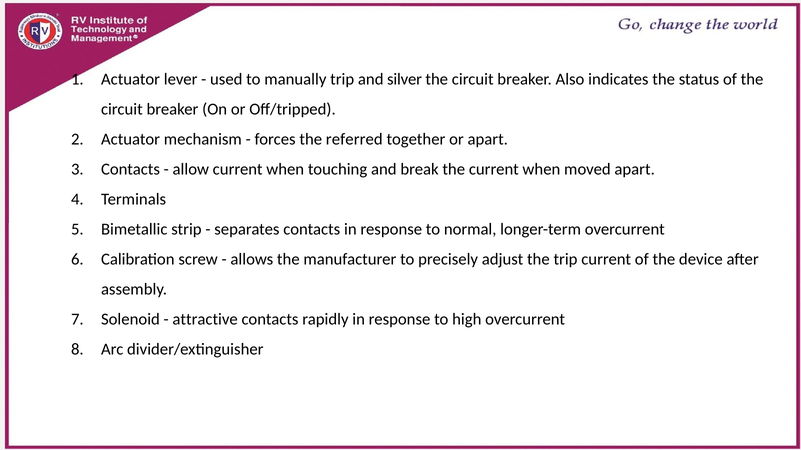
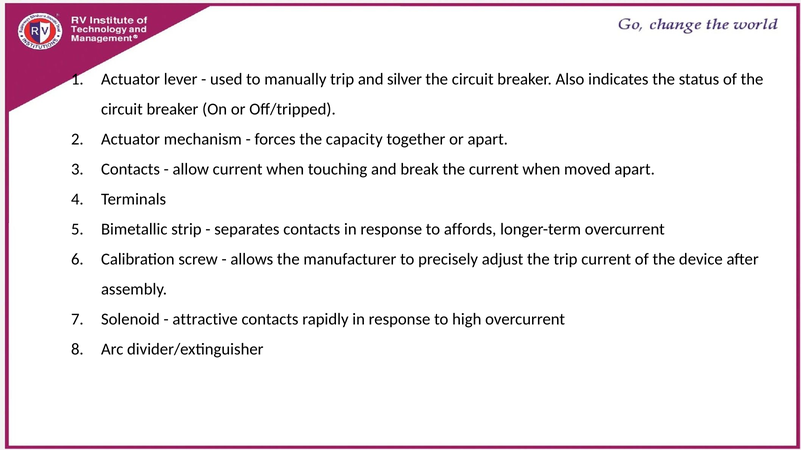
referred: referred -> capacity
normal: normal -> affords
